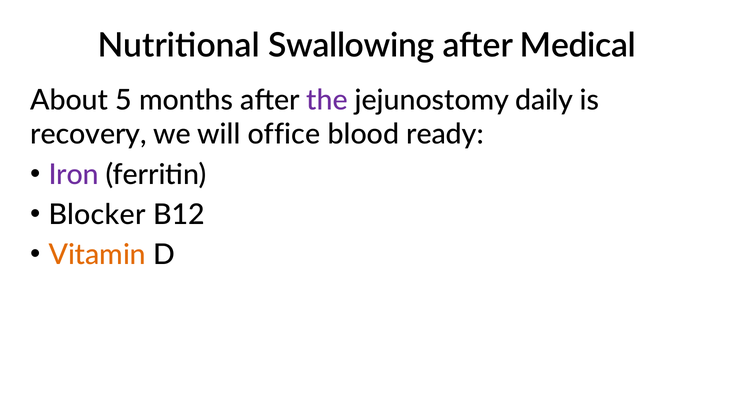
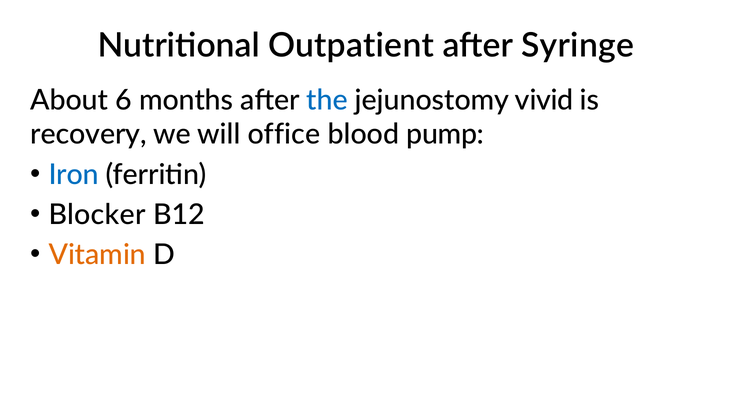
Swallowing: Swallowing -> Outpatient
Medical: Medical -> Syringe
5: 5 -> 6
the colour: purple -> blue
daily: daily -> vivid
ready: ready -> pump
Iron colour: purple -> blue
